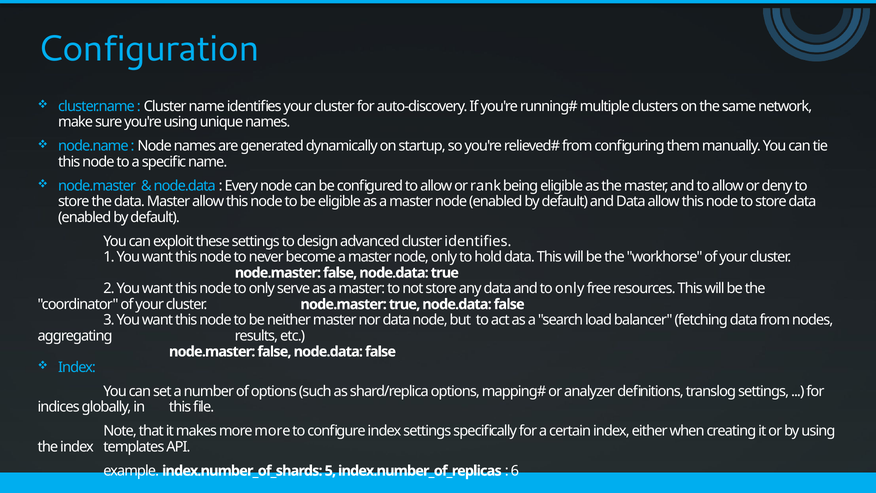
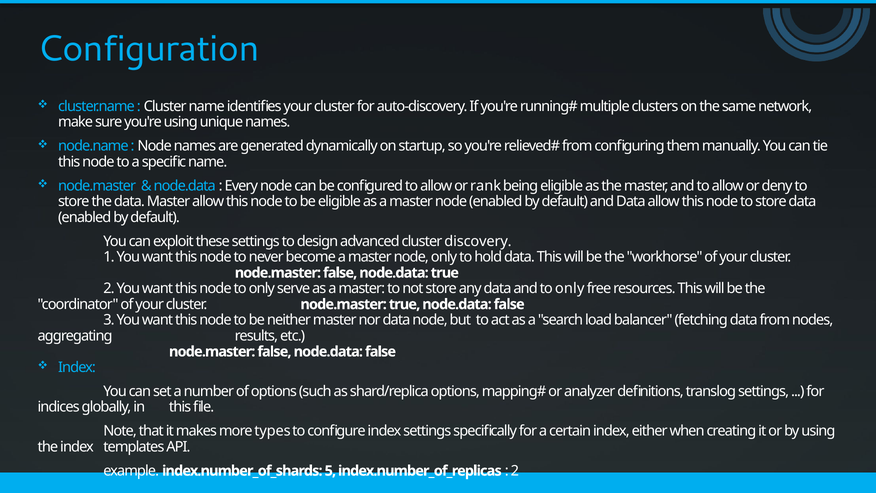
cluster identifies: identifies -> discovery
more more: more -> types
6 at (515, 471): 6 -> 2
